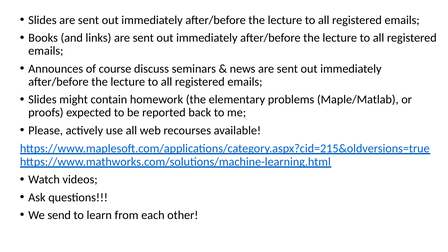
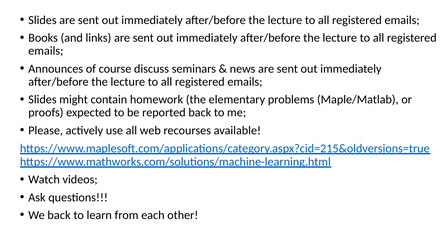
We send: send -> back
